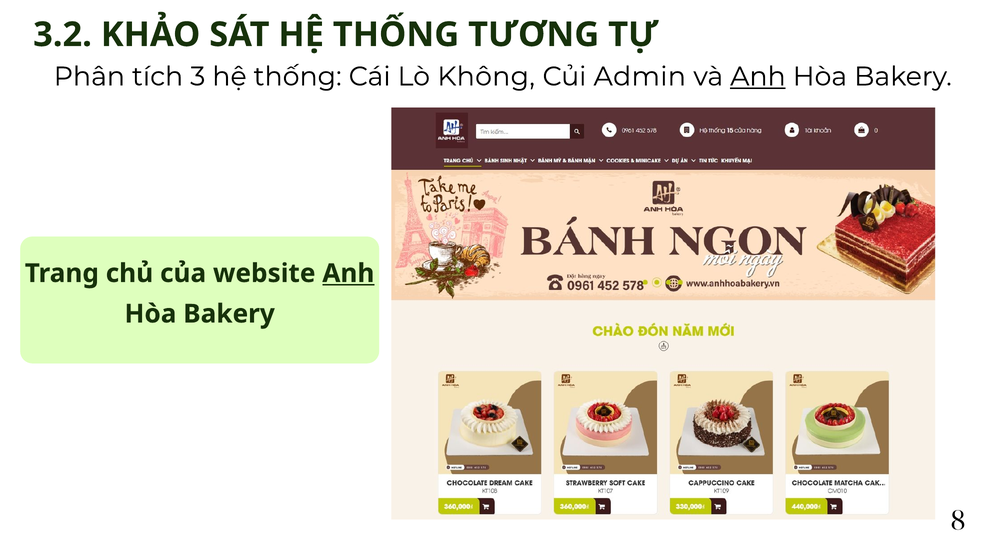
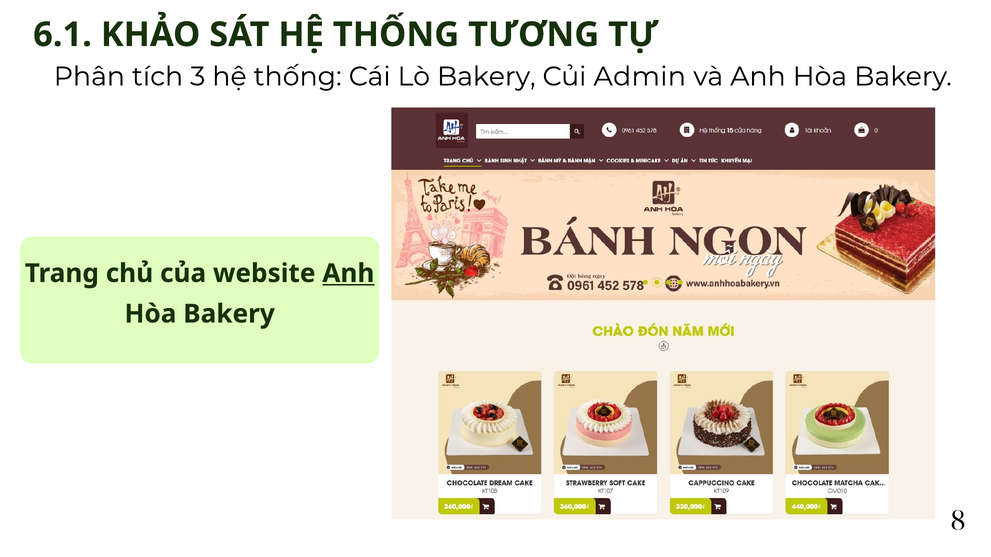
3.2: 3.2 -> 6.1
Lò Không: Không -> Bakery
Anh at (758, 77) underline: present -> none
